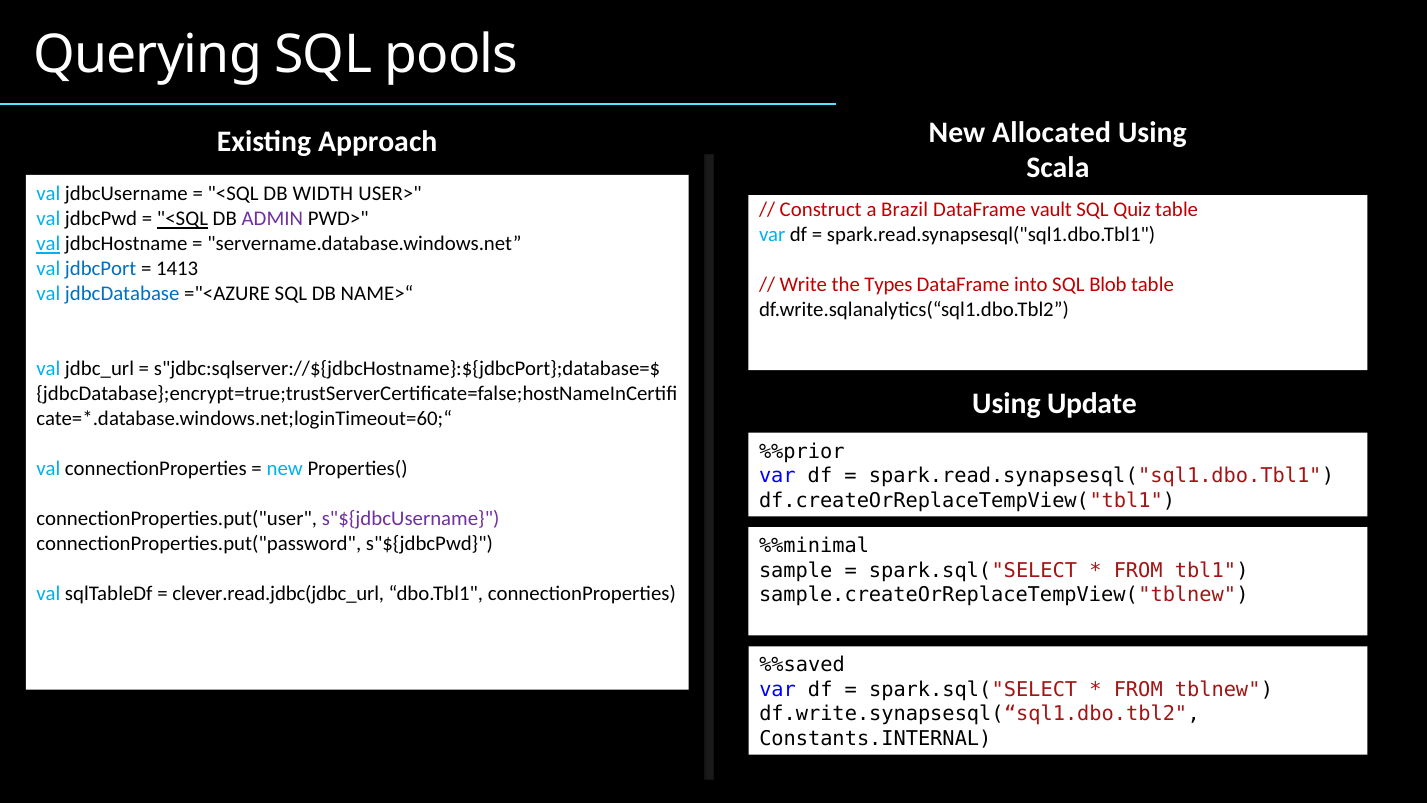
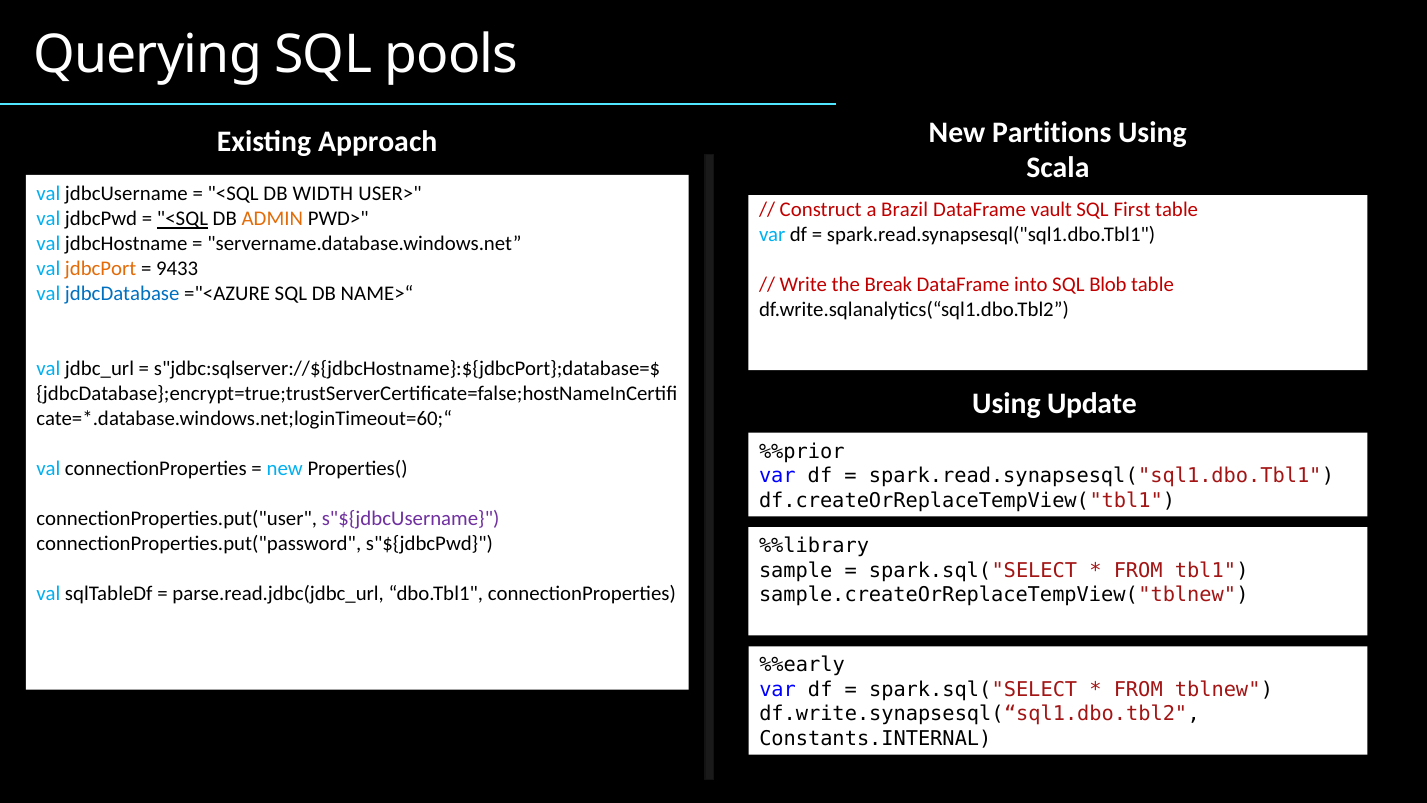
Allocated: Allocated -> Partitions
Quiz: Quiz -> First
ADMIN colour: purple -> orange
val at (48, 244) underline: present -> none
jdbcPort colour: blue -> orange
1413: 1413 -> 9433
Types: Types -> Break
%%minimal: %%minimal -> %%library
clever.read.jdbc(jdbc_url: clever.read.jdbc(jdbc_url -> parse.read.jdbc(jdbc_url
%%saved: %%saved -> %%early
